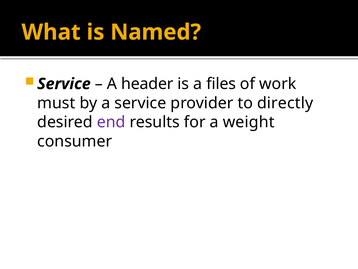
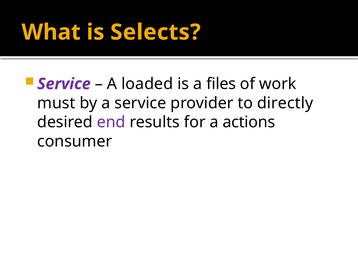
Named: Named -> Selects
Service at (64, 84) colour: black -> purple
header: header -> loaded
weight: weight -> actions
